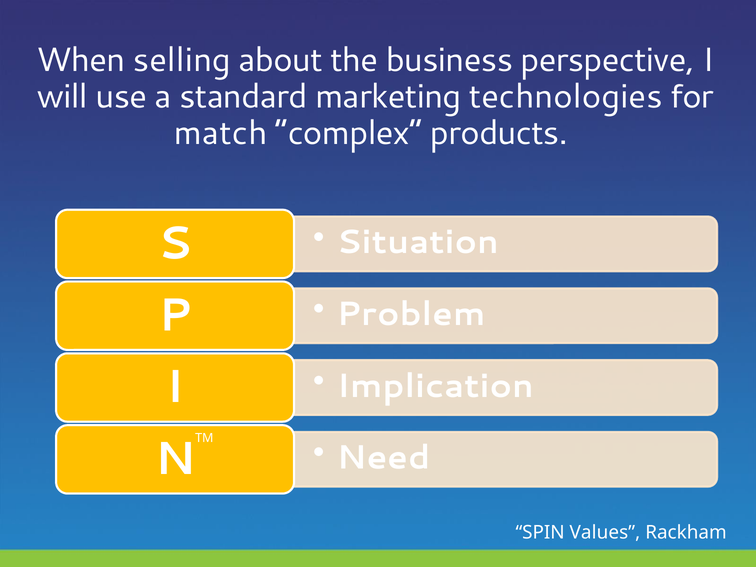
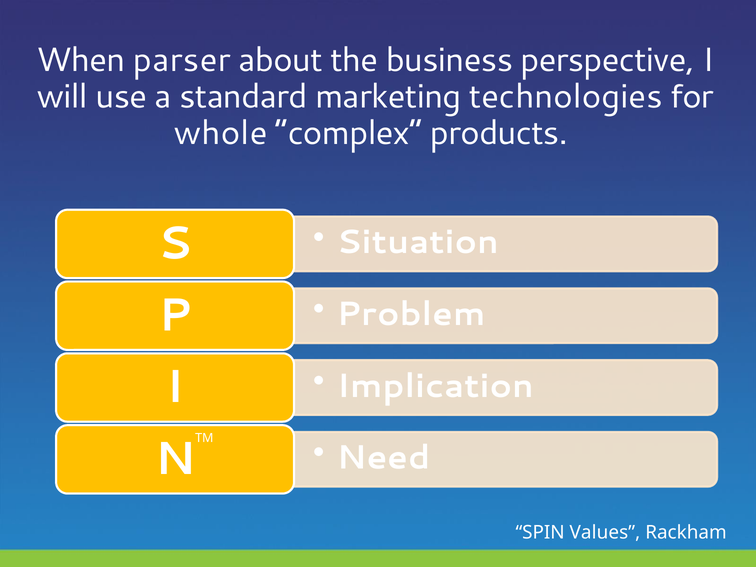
selling: selling -> parser
match: match -> whole
